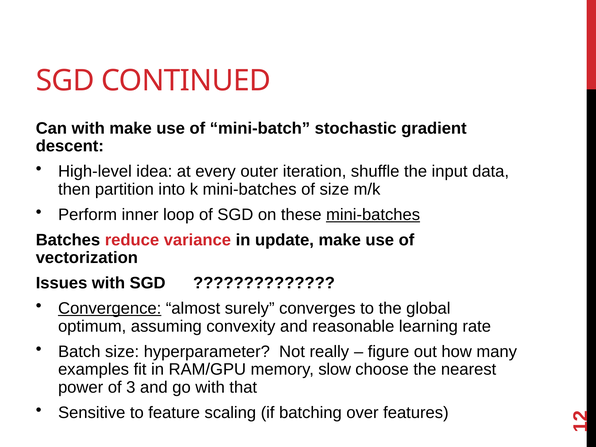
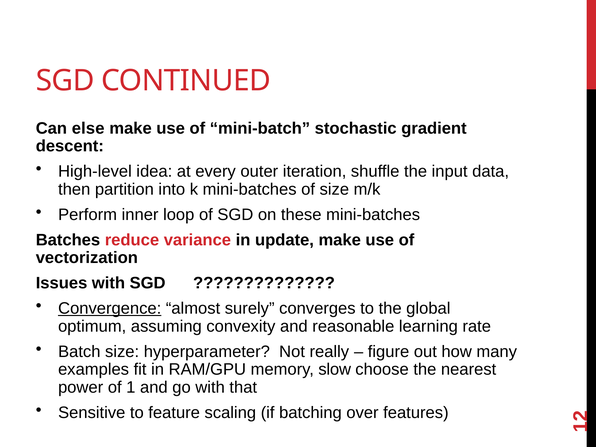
Can with: with -> else
mini-batches at (373, 215) underline: present -> none
of 3: 3 -> 1
